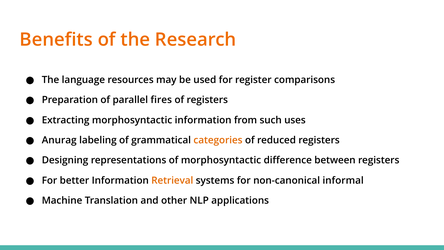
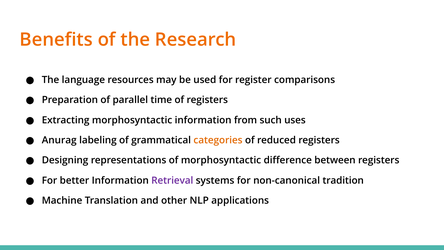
fires: fires -> time
Retrieval colour: orange -> purple
informal: informal -> tradition
